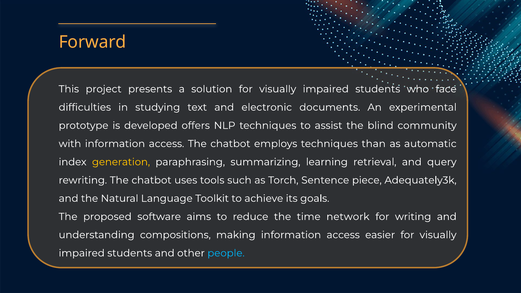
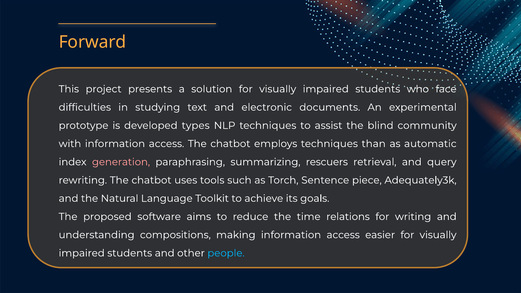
offers: offers -> types
generation colour: yellow -> pink
learning: learning -> rescuers
network: network -> relations
